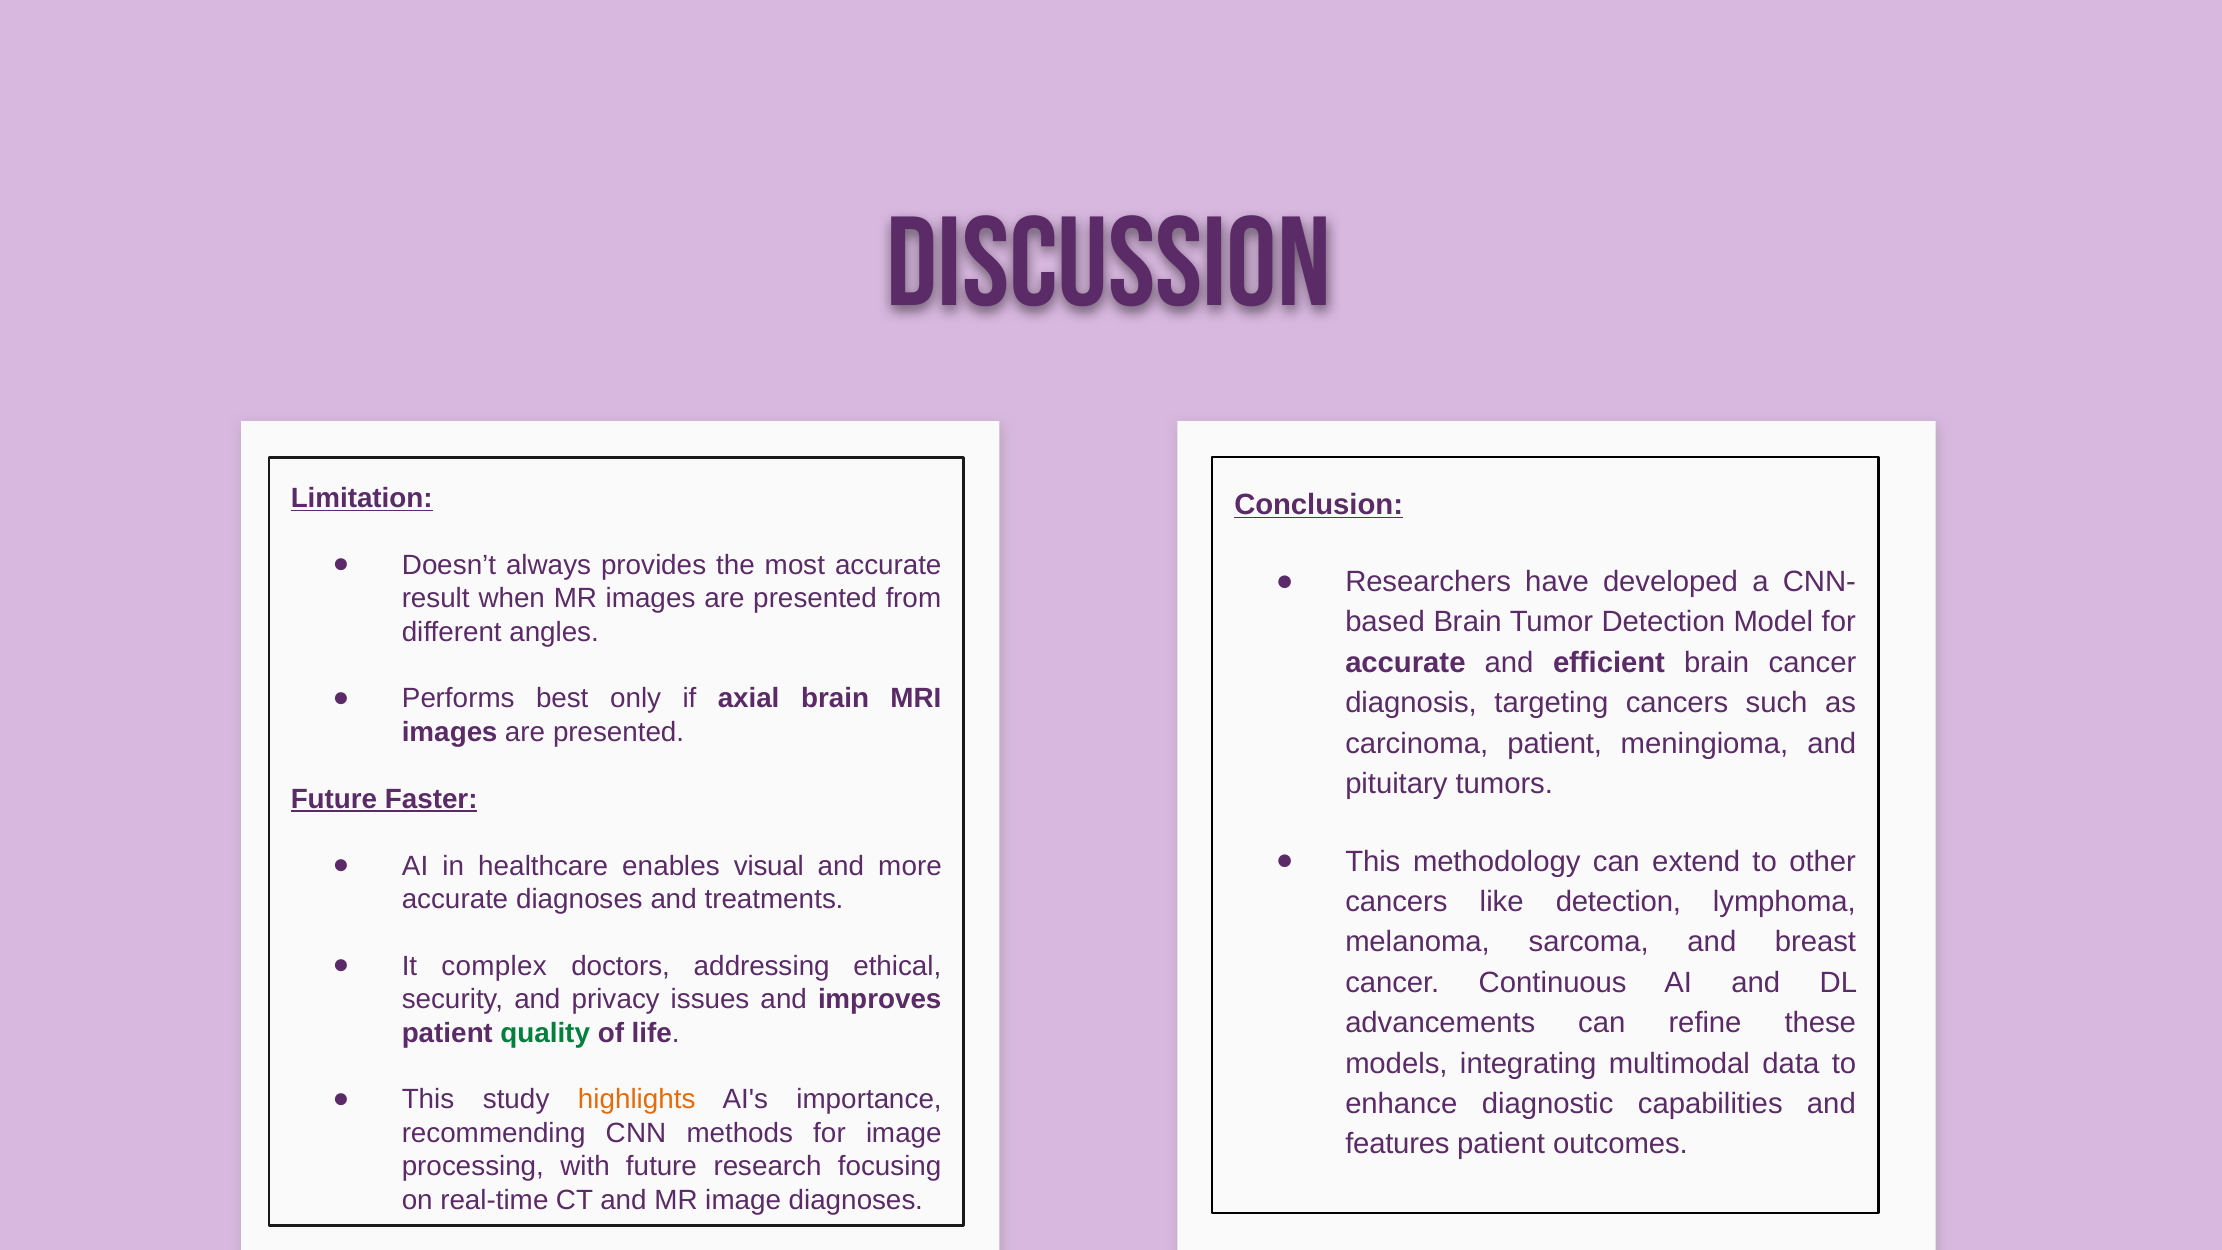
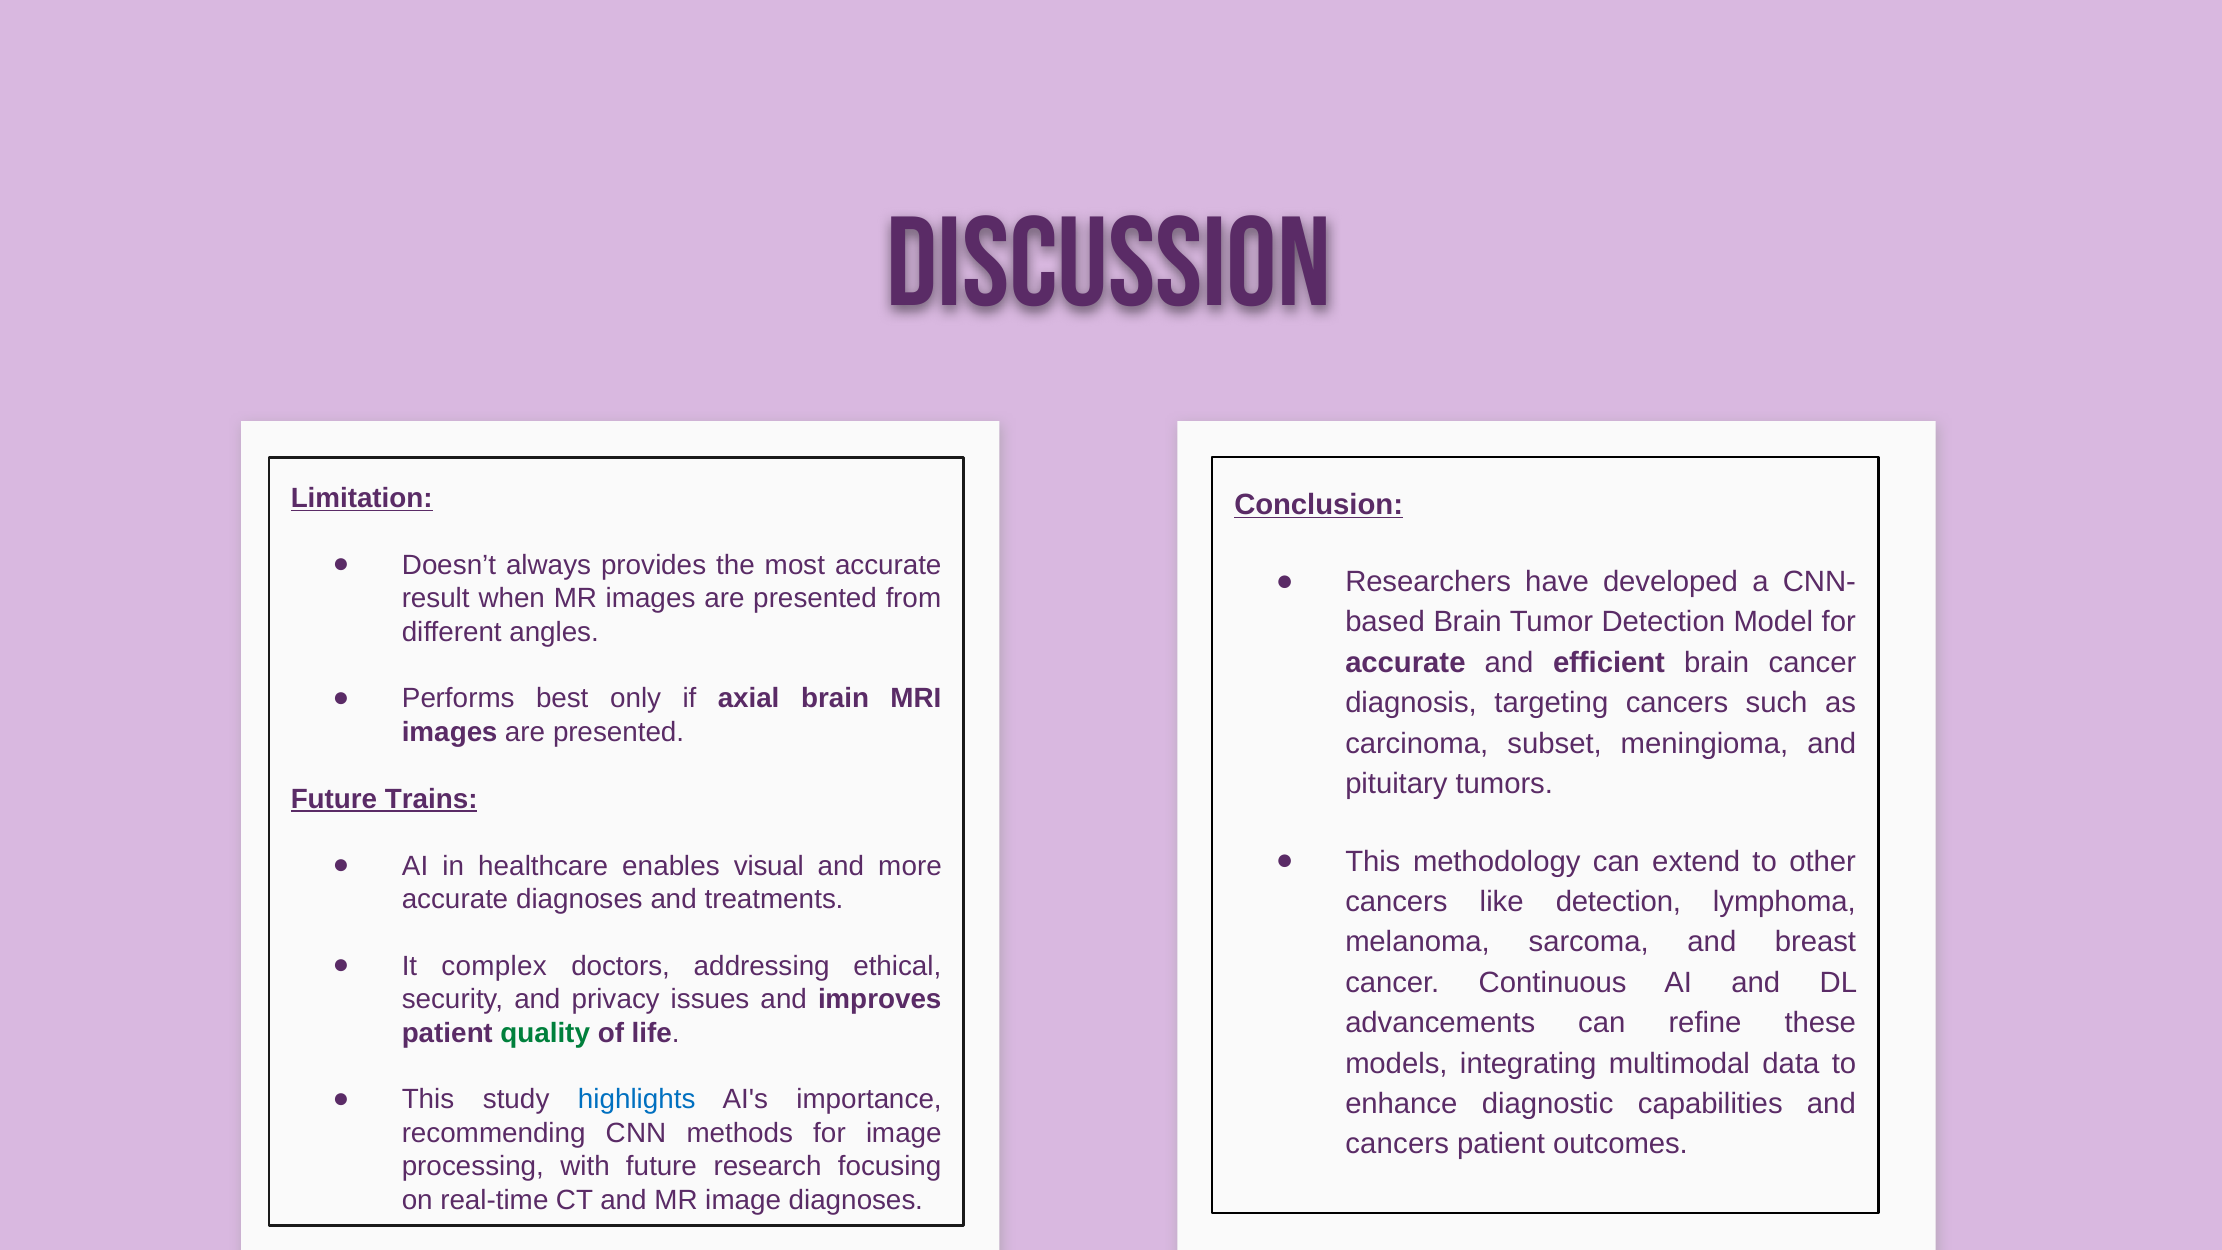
carcinoma patient: patient -> subset
Faster: Faster -> Trains
highlights colour: orange -> blue
features at (1397, 1144): features -> cancers
